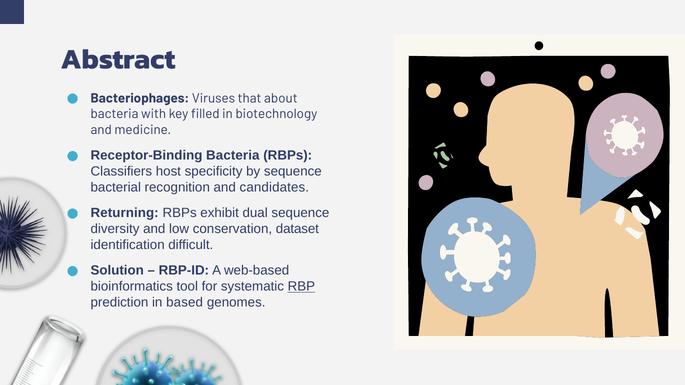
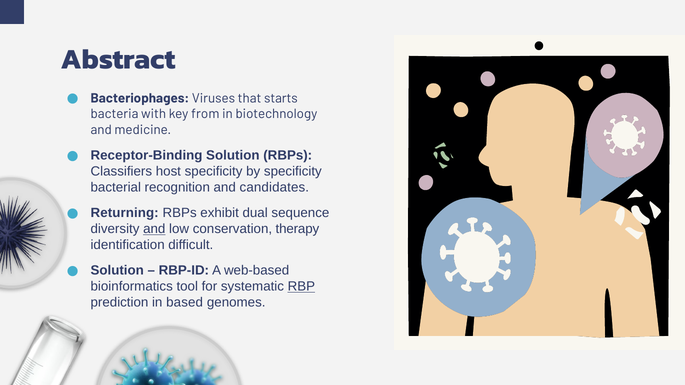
about: about -> starts
filled: filled -> from
Receptor-Binding Bacteria: Bacteria -> Solution
by sequence: sequence -> specificity
and at (154, 229) underline: none -> present
dataset: dataset -> therapy
